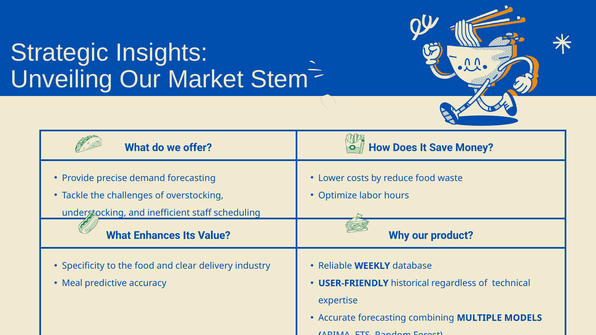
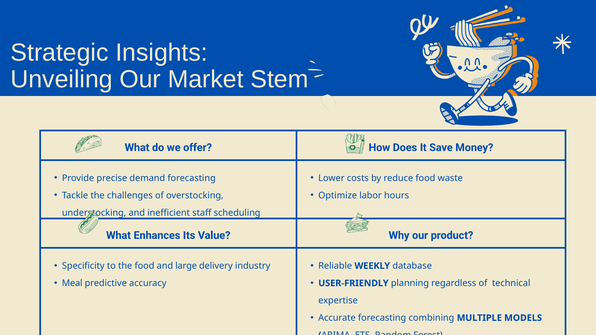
clear: clear -> large
historical: historical -> planning
